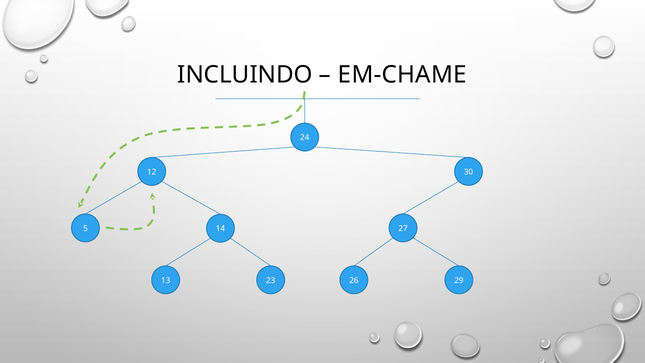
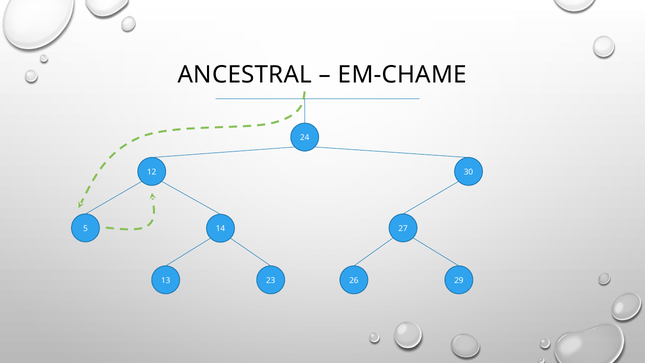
INCLUINDO: INCLUINDO -> ANCESTRAL
